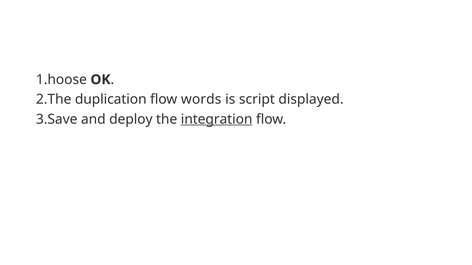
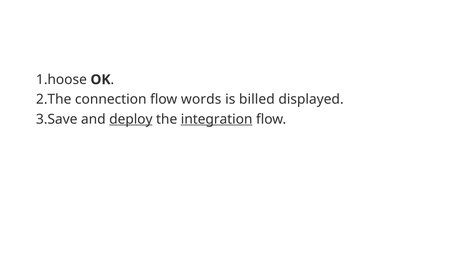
duplication: duplication -> connection
script: script -> billed
deploy underline: none -> present
